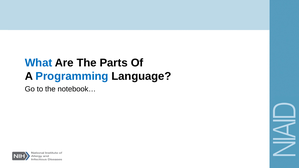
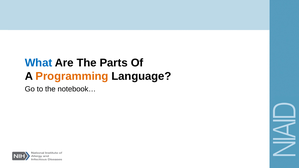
Programming colour: blue -> orange
